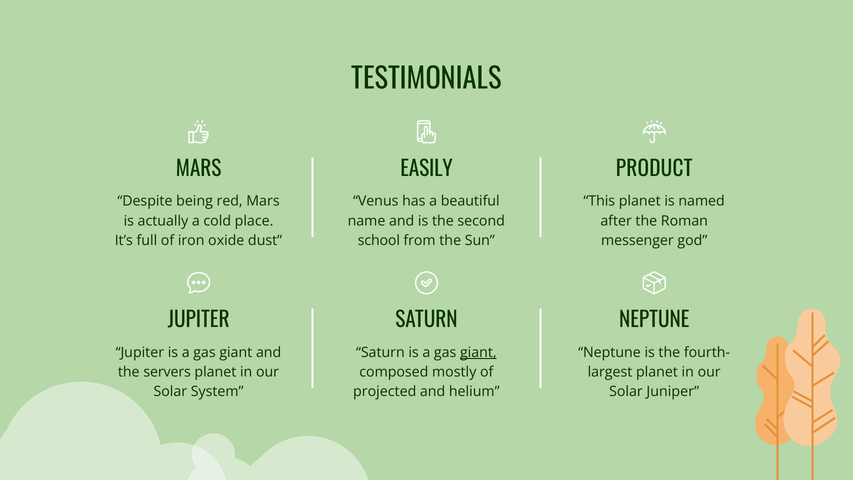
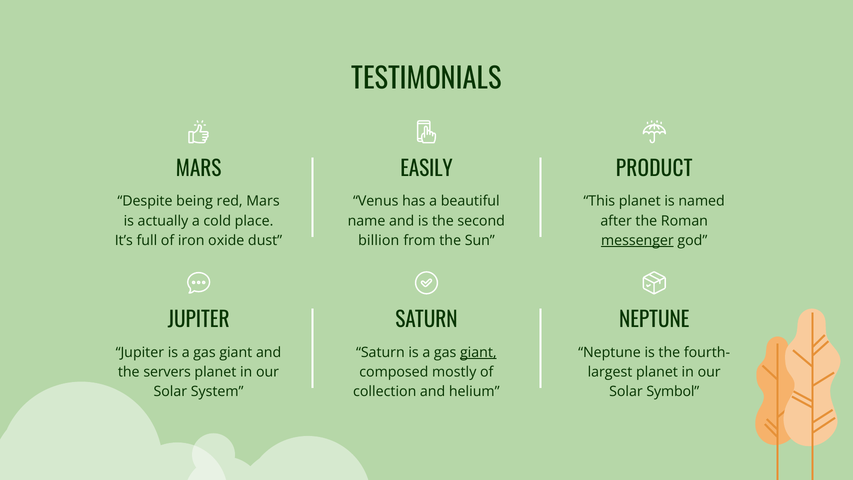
school: school -> billion
messenger underline: none -> present
projected: projected -> collection
Juniper: Juniper -> Symbol
